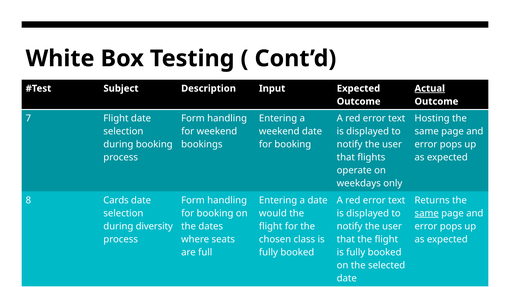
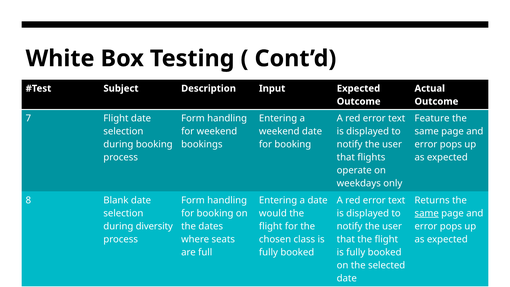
Actual underline: present -> none
Hosting: Hosting -> Feature
Cards: Cards -> Blank
